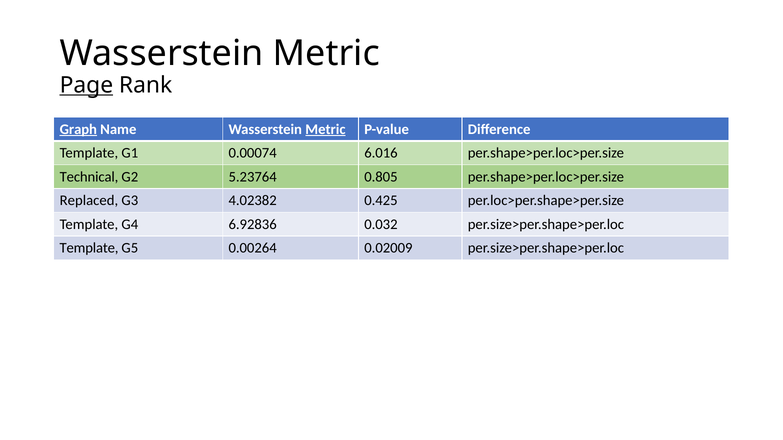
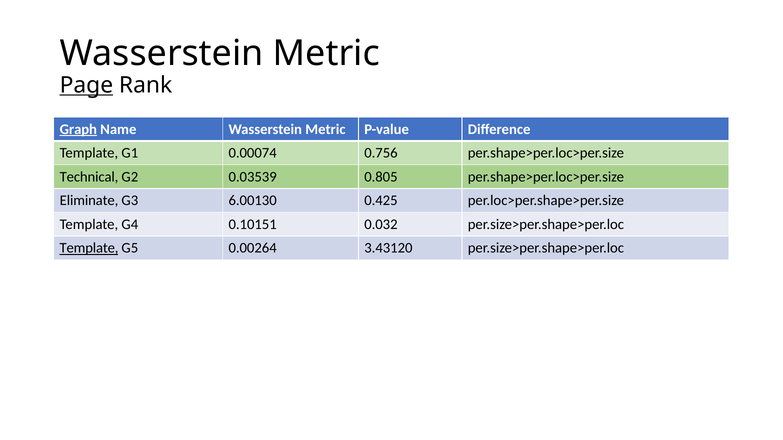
Metric at (325, 129) underline: present -> none
6.016: 6.016 -> 0.756
5.23764: 5.23764 -> 0.03539
Replaced: Replaced -> Eliminate
4.02382: 4.02382 -> 6.00130
6.92836: 6.92836 -> 0.10151
Template at (89, 248) underline: none -> present
0.02009: 0.02009 -> 3.43120
